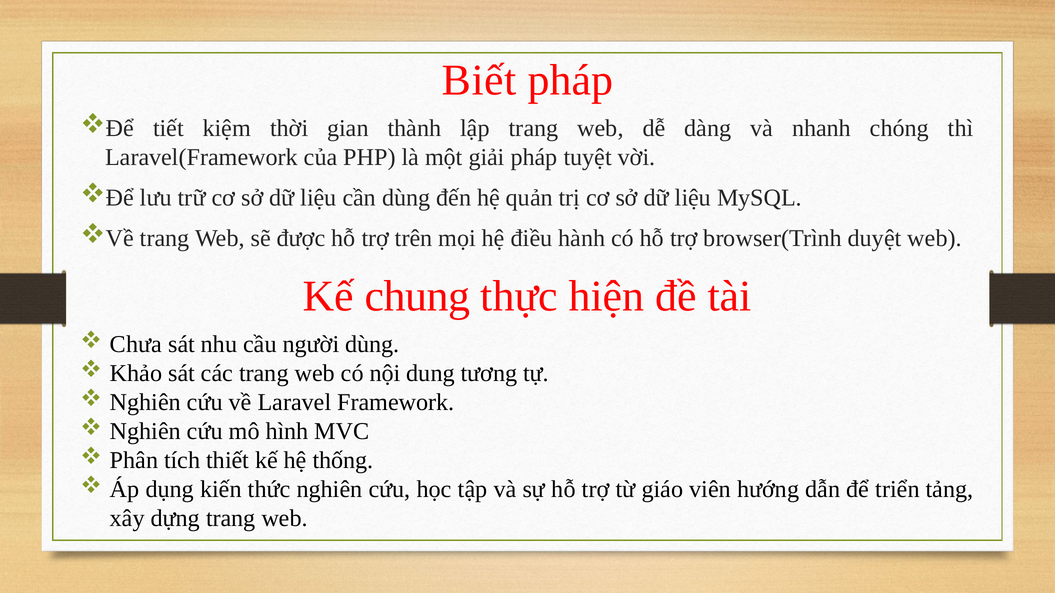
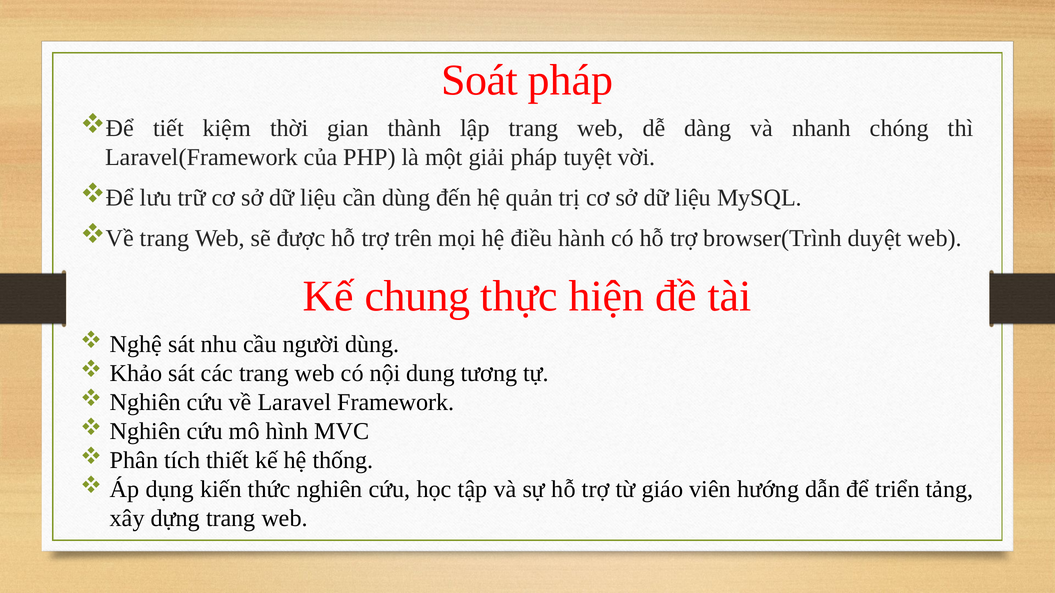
Biết: Biết -> Soát
Chưa: Chưa -> Nghệ
